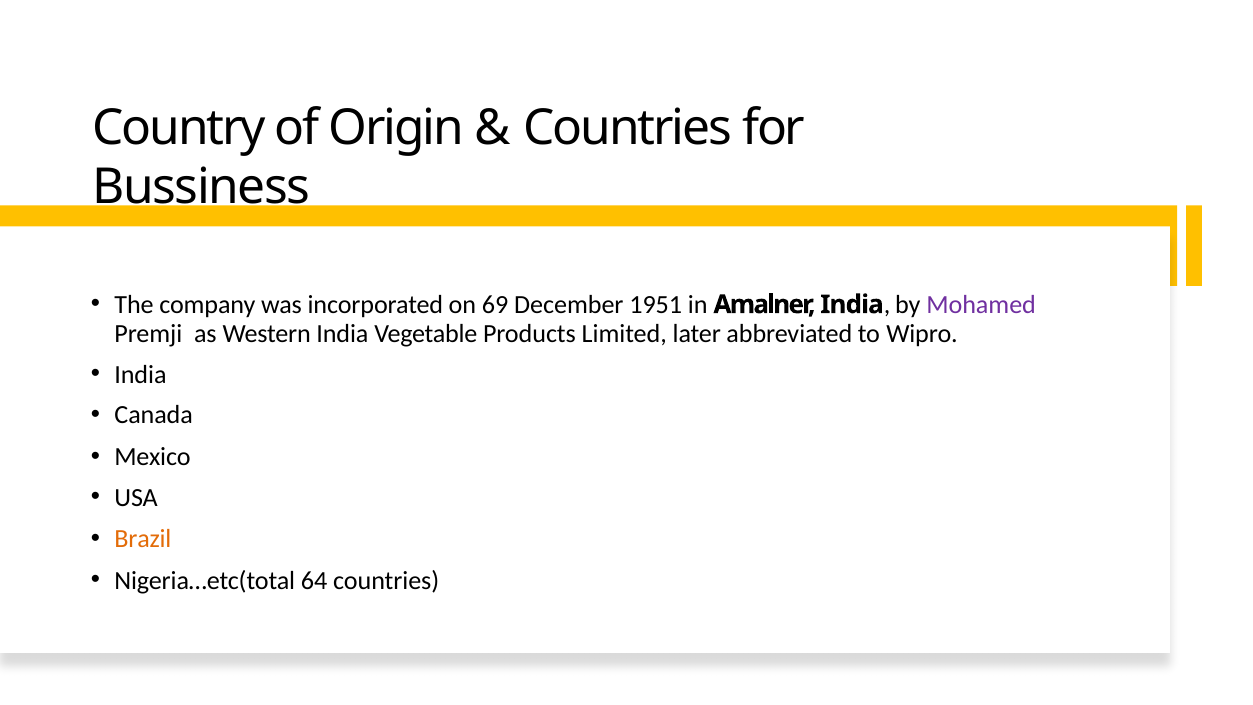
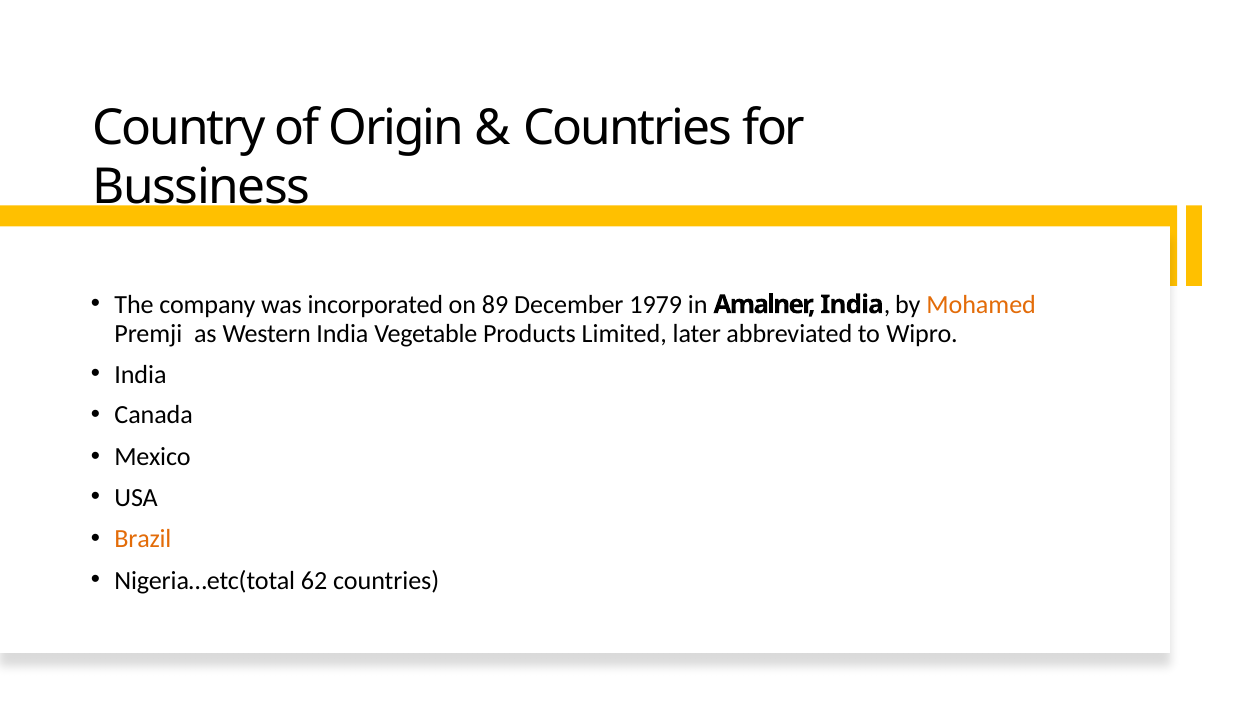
69: 69 -> 89
1951: 1951 -> 1979
Mohamed colour: purple -> orange
64: 64 -> 62
